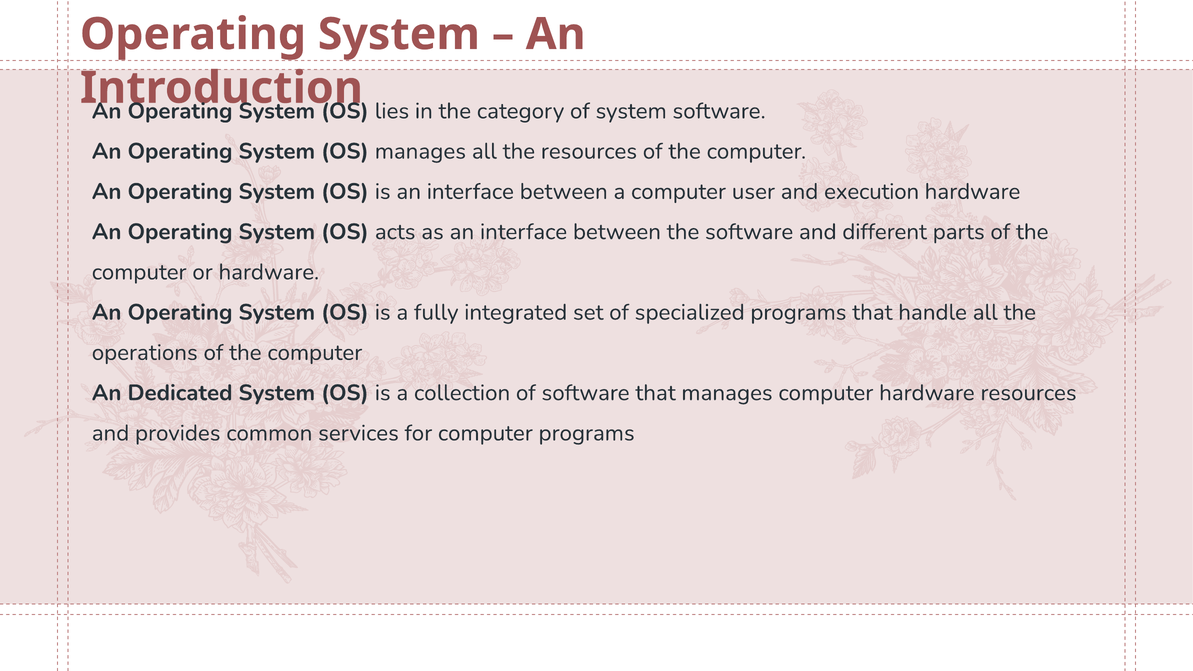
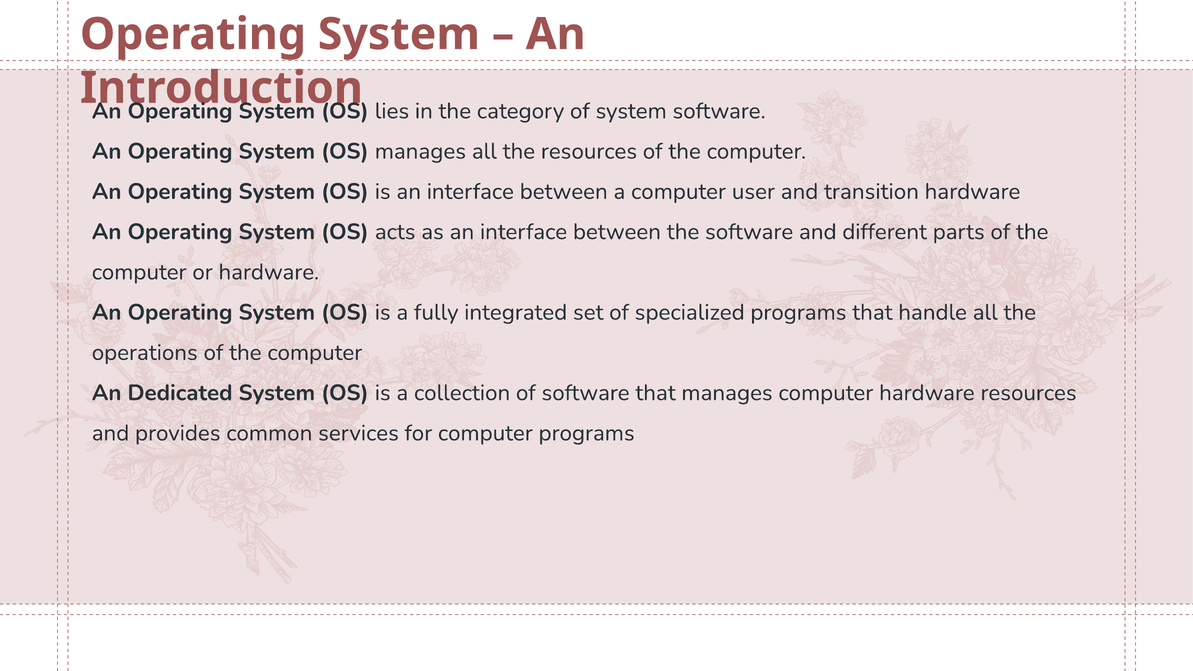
execution: execution -> transition
